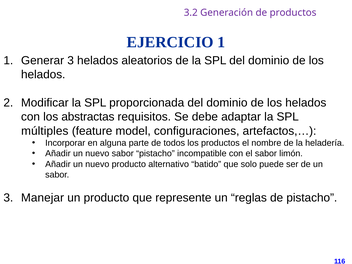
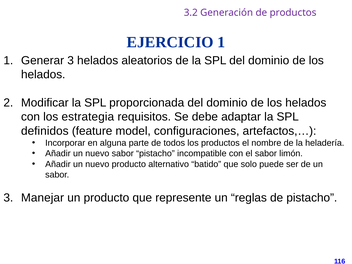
abstractas: abstractas -> estrategia
múltiples: múltiples -> definidos
